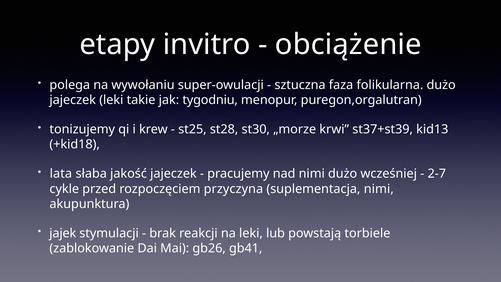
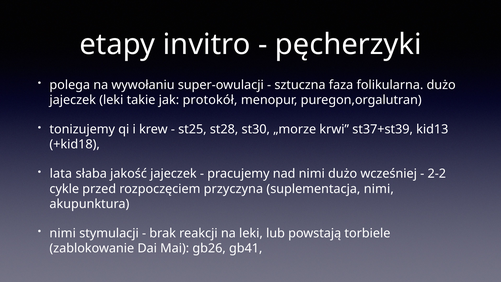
obciążenie: obciążenie -> pęcherzyki
tygodniu: tygodniu -> protokół
2-7: 2-7 -> 2-2
jajek at (63, 233): jajek -> nimi
